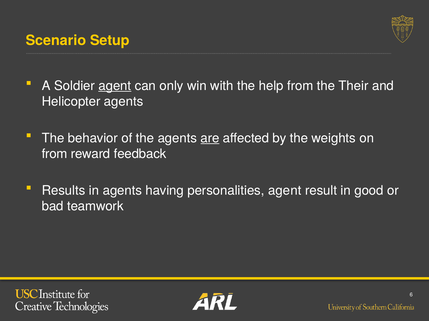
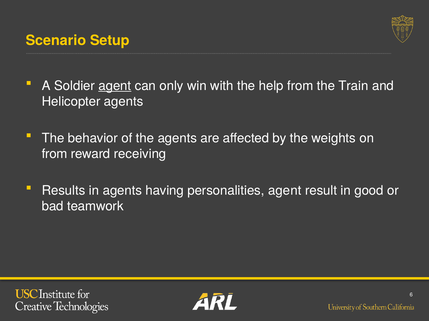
Their: Their -> Train
are underline: present -> none
feedback: feedback -> receiving
